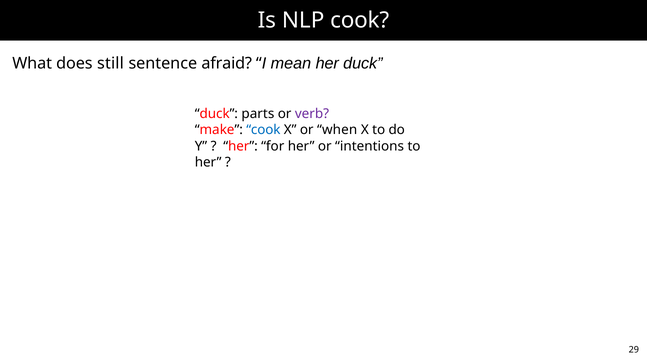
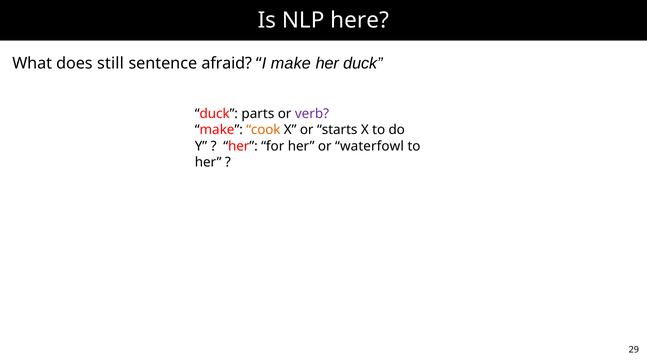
NLP cook: cook -> here
I mean: mean -> make
cook at (263, 130) colour: blue -> orange
when: when -> starts
intentions: intentions -> waterfowl
